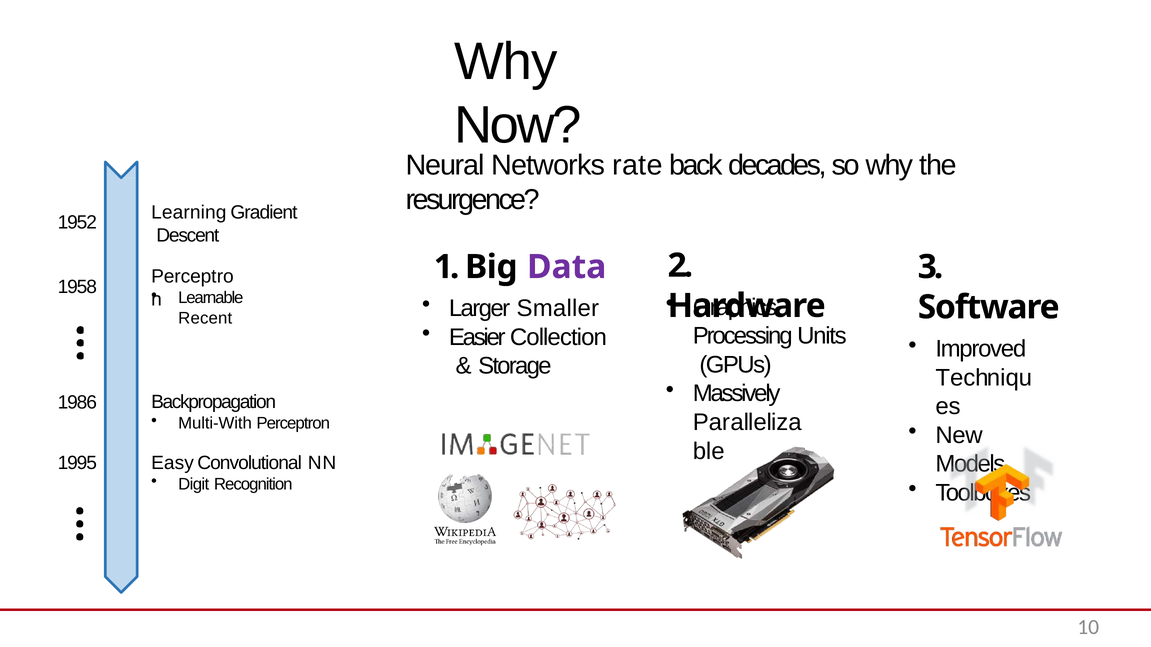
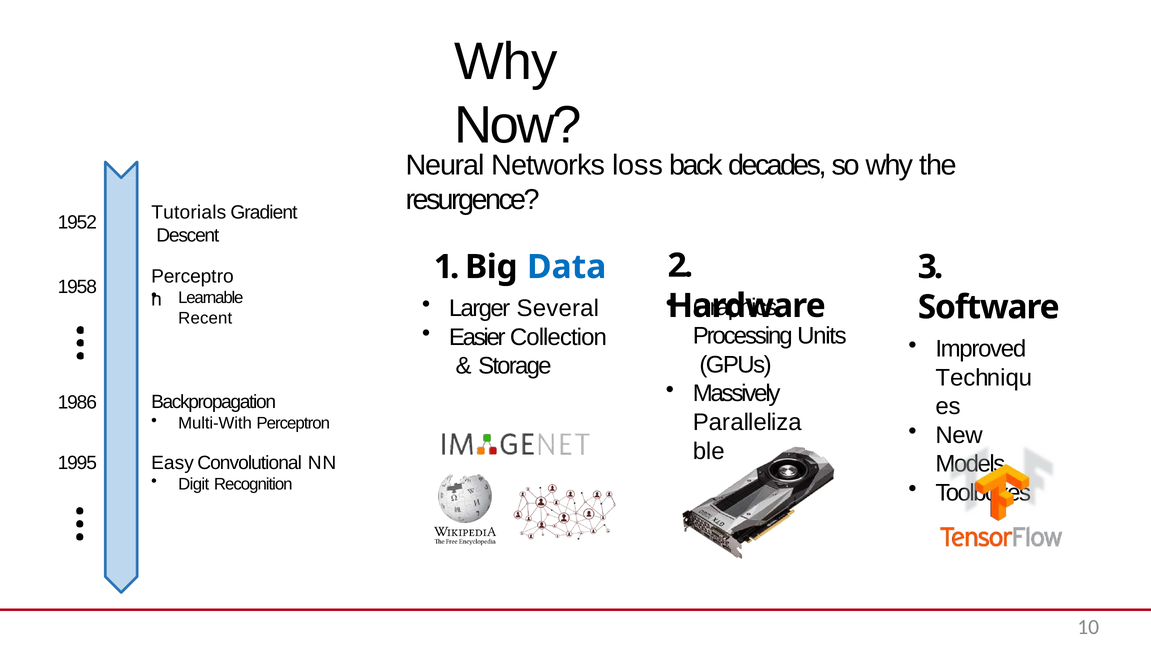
rate: rate -> loss
Learning: Learning -> Tutorials
Data colour: purple -> blue
Smaller: Smaller -> Several
